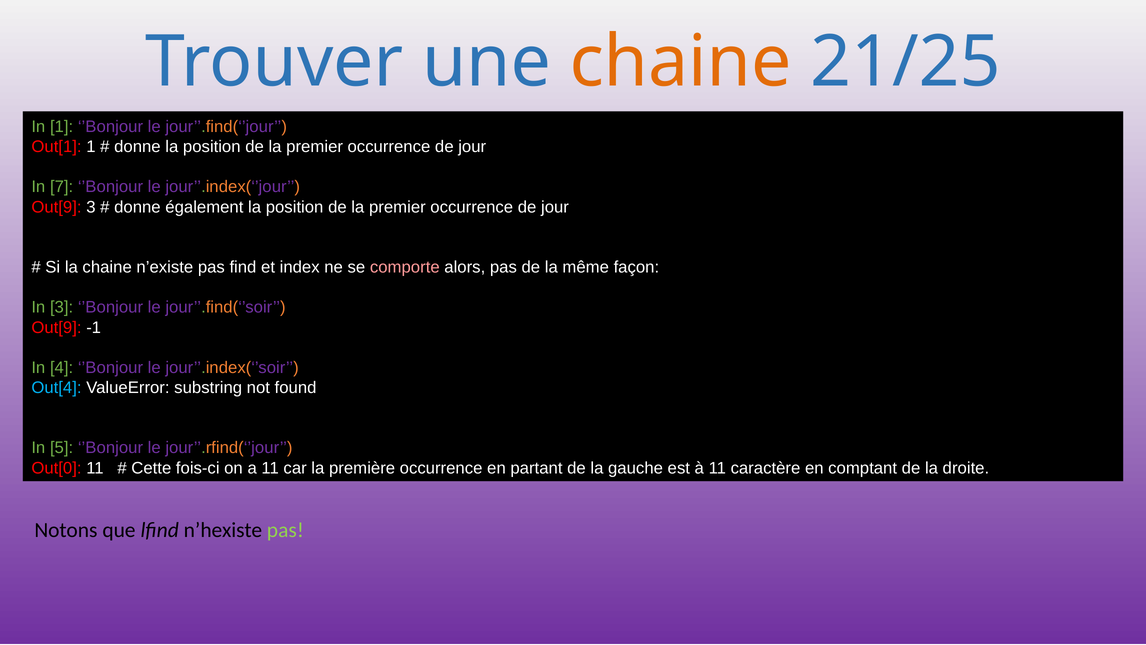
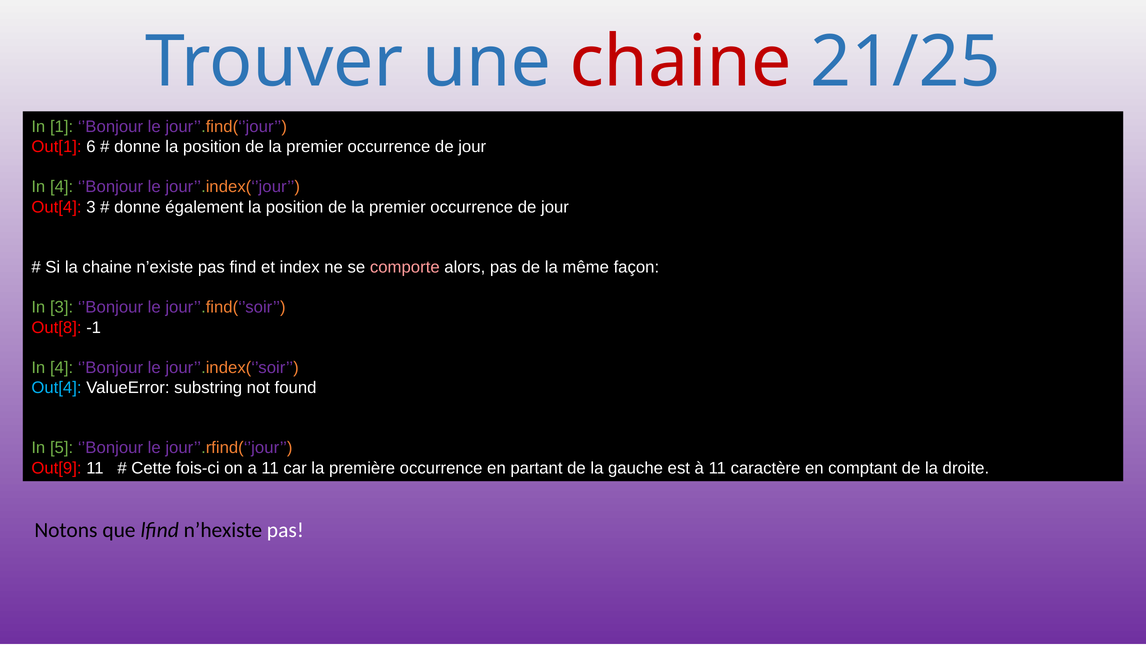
chaine at (681, 62) colour: orange -> red
Out[1 1: 1 -> 6
7 at (62, 187): 7 -> 4
Out[9 at (56, 207): Out[9 -> Out[4
Out[9 at (56, 327): Out[9 -> Out[8
Out[0: Out[0 -> Out[9
pas at (285, 530) colour: light green -> white
